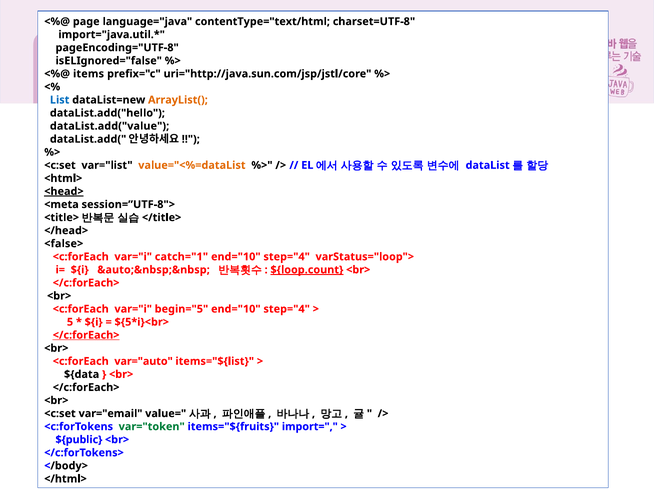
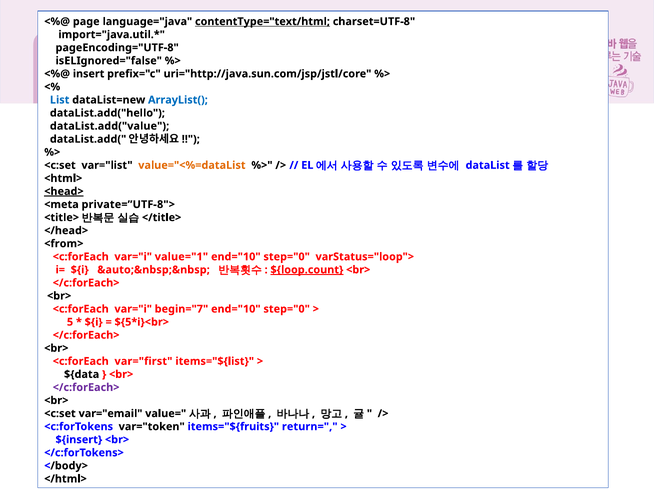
contentType="text/html underline: none -> present
items: items -> insert
ArrayList( colour: orange -> blue
session=”UTF-8">: session=”UTF-8"> -> private=”UTF-8">
<false>: <false> -> <from>
catch="1: catch="1 -> value="1
step="4 at (287, 257): step="4 -> step="0
begin="5: begin="5 -> begin="7
step="4 at (287, 309): step="4 -> step="0
</c:forEach> at (86, 335) underline: present -> none
var="auto: var="auto -> var="first
</c:forEach> at (86, 388) colour: black -> purple
var="token colour: green -> black
import=: import= -> return=
${public: ${public -> ${insert
